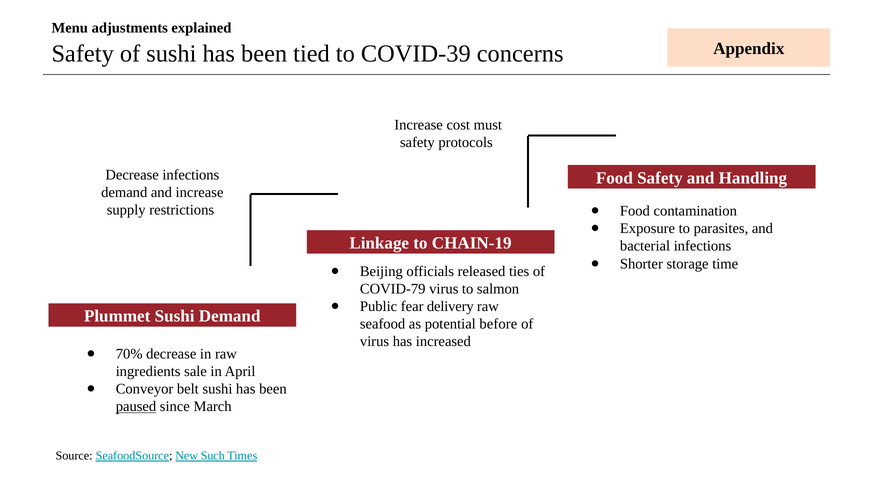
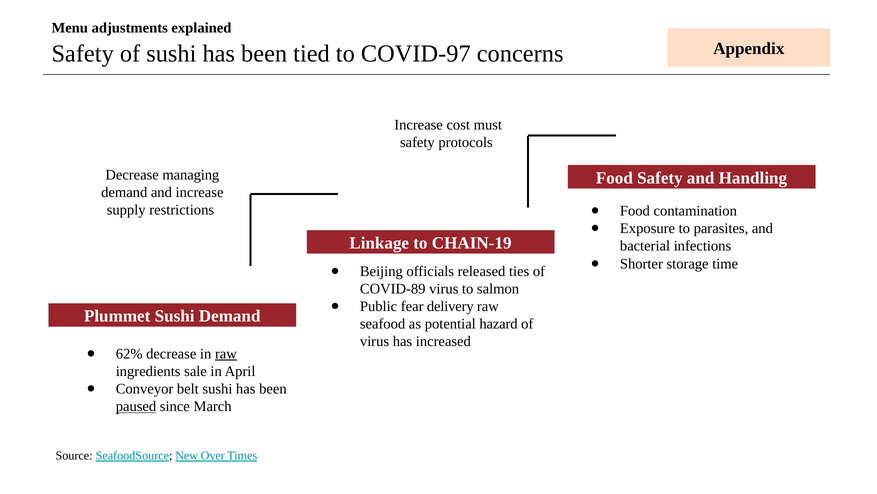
COVID-39: COVID-39 -> COVID-97
Decrease infections: infections -> managing
COVID-79: COVID-79 -> COVID-89
before: before -> hazard
70%: 70% -> 62%
raw at (226, 353) underline: none -> present
Such: Such -> Over
